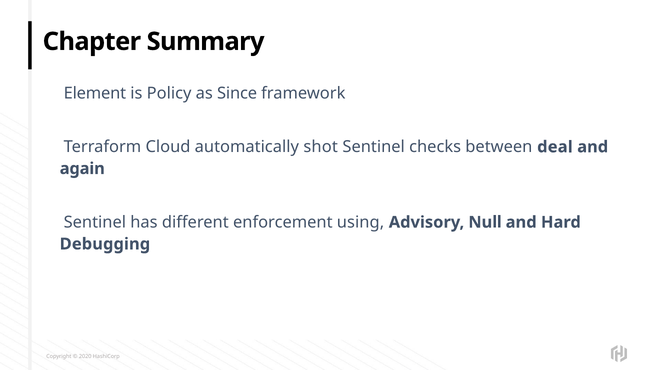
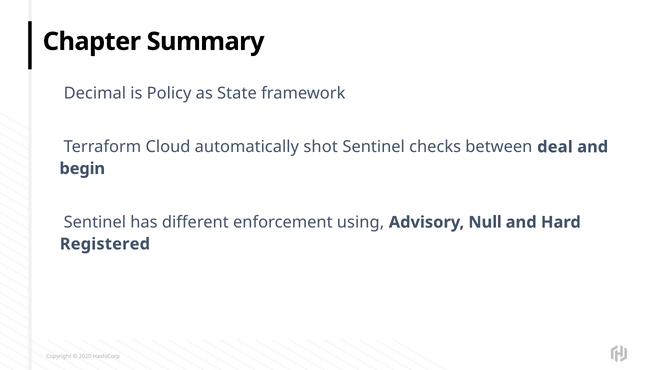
Element: Element -> Decimal
Since: Since -> State
again: again -> begin
Debugging: Debugging -> Registered
